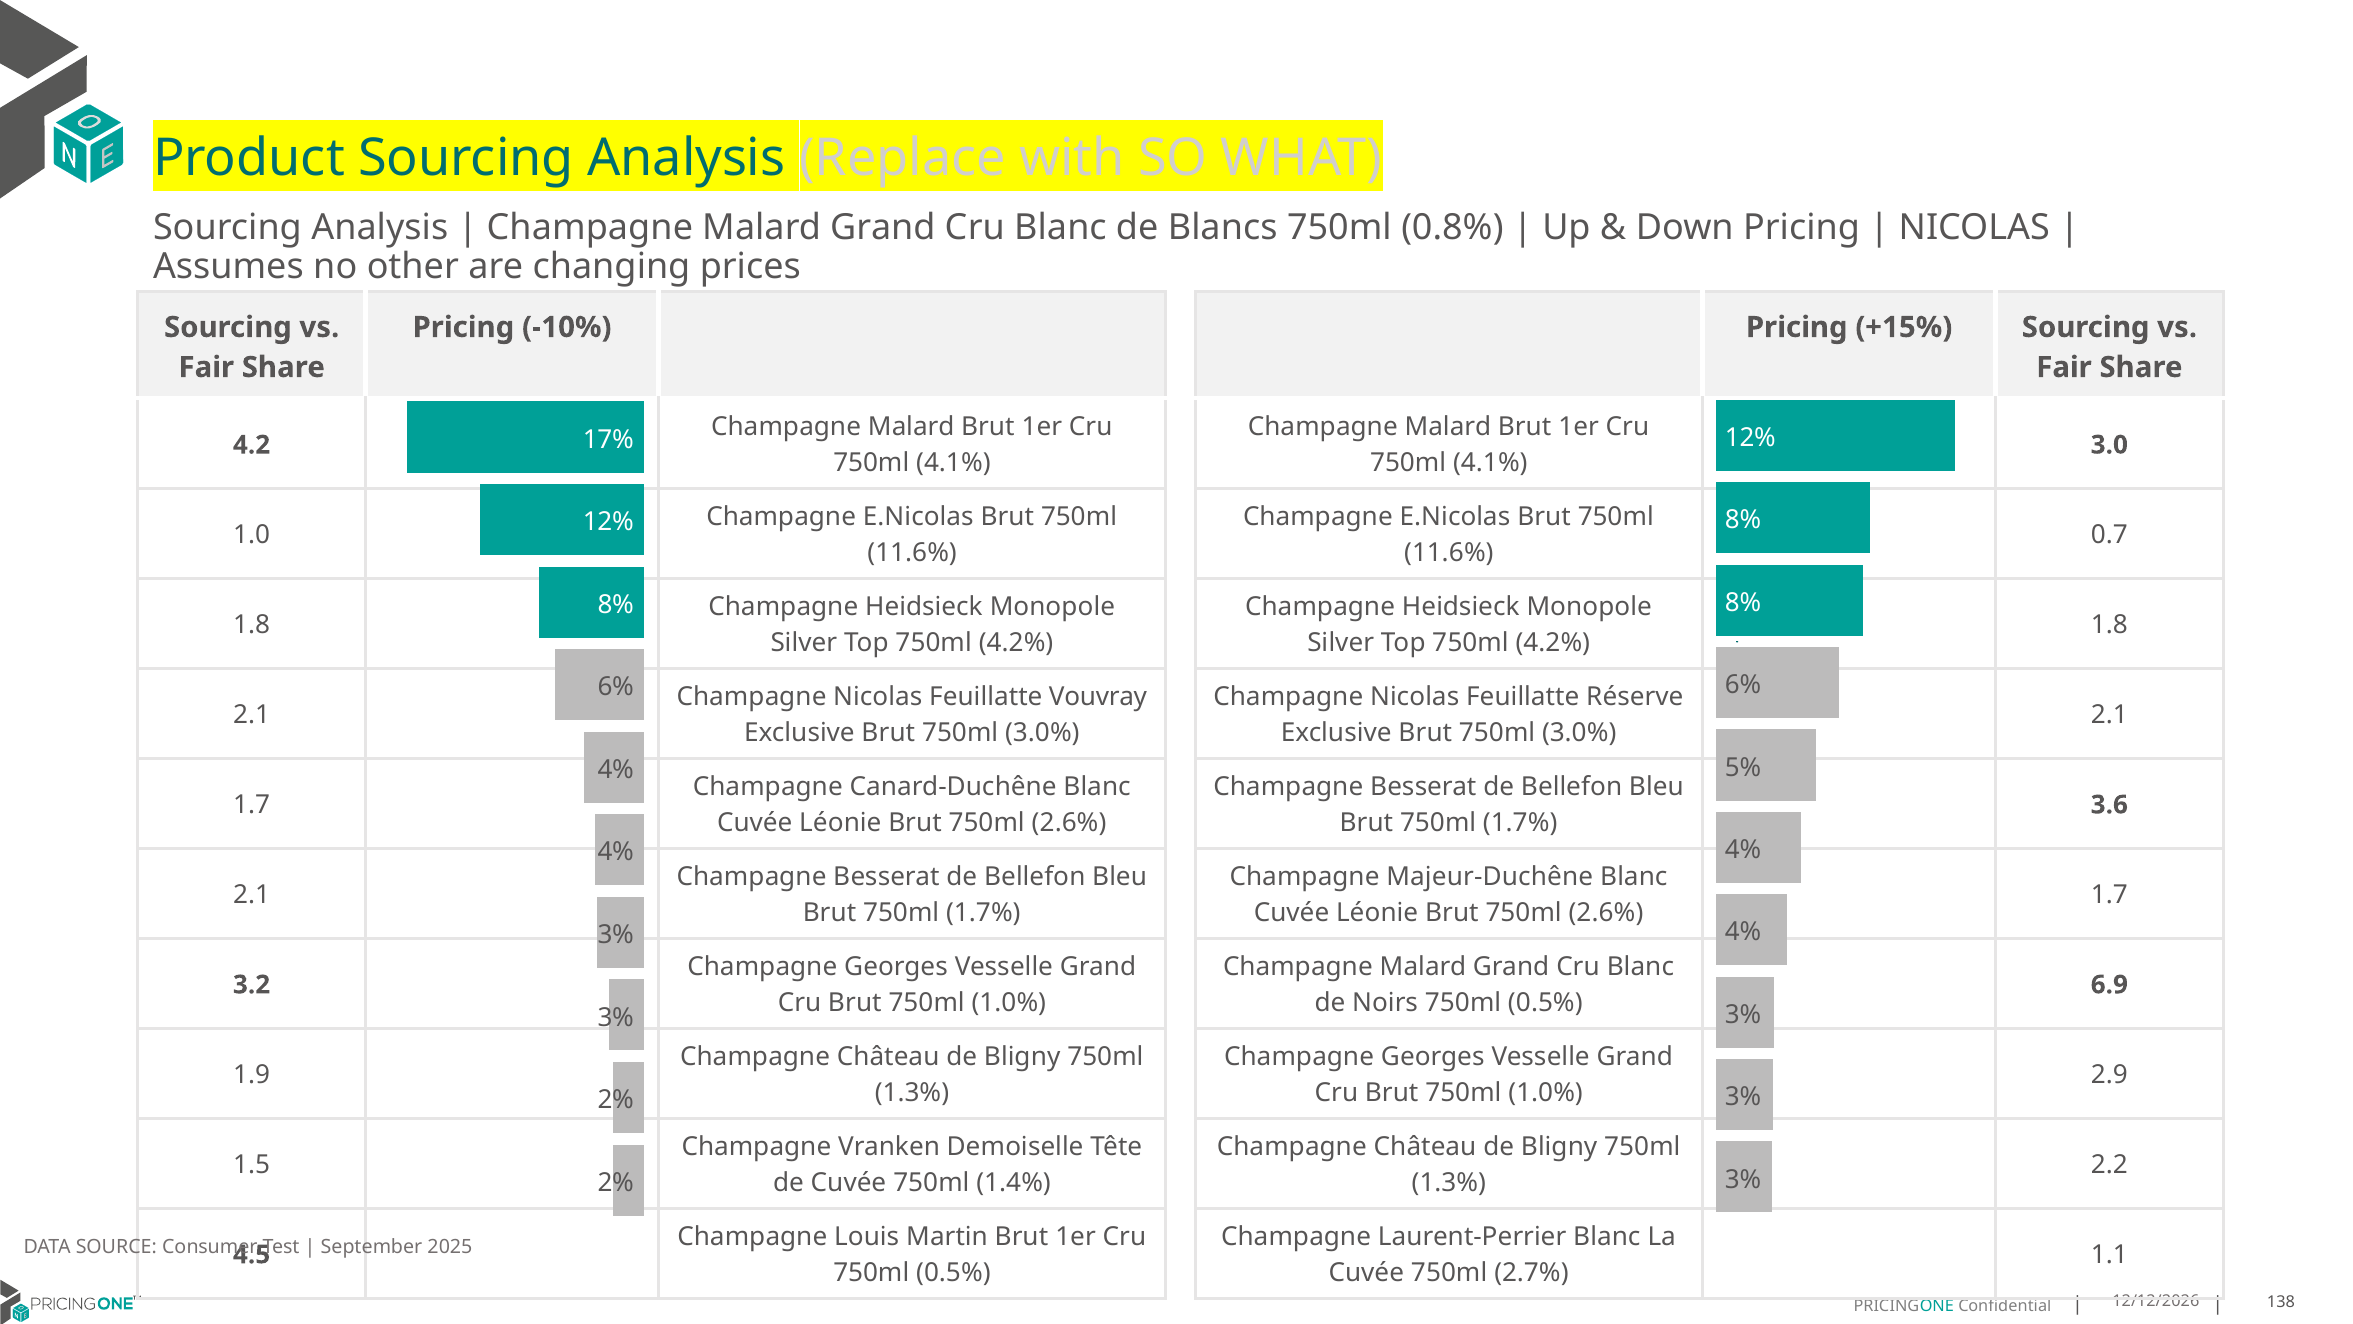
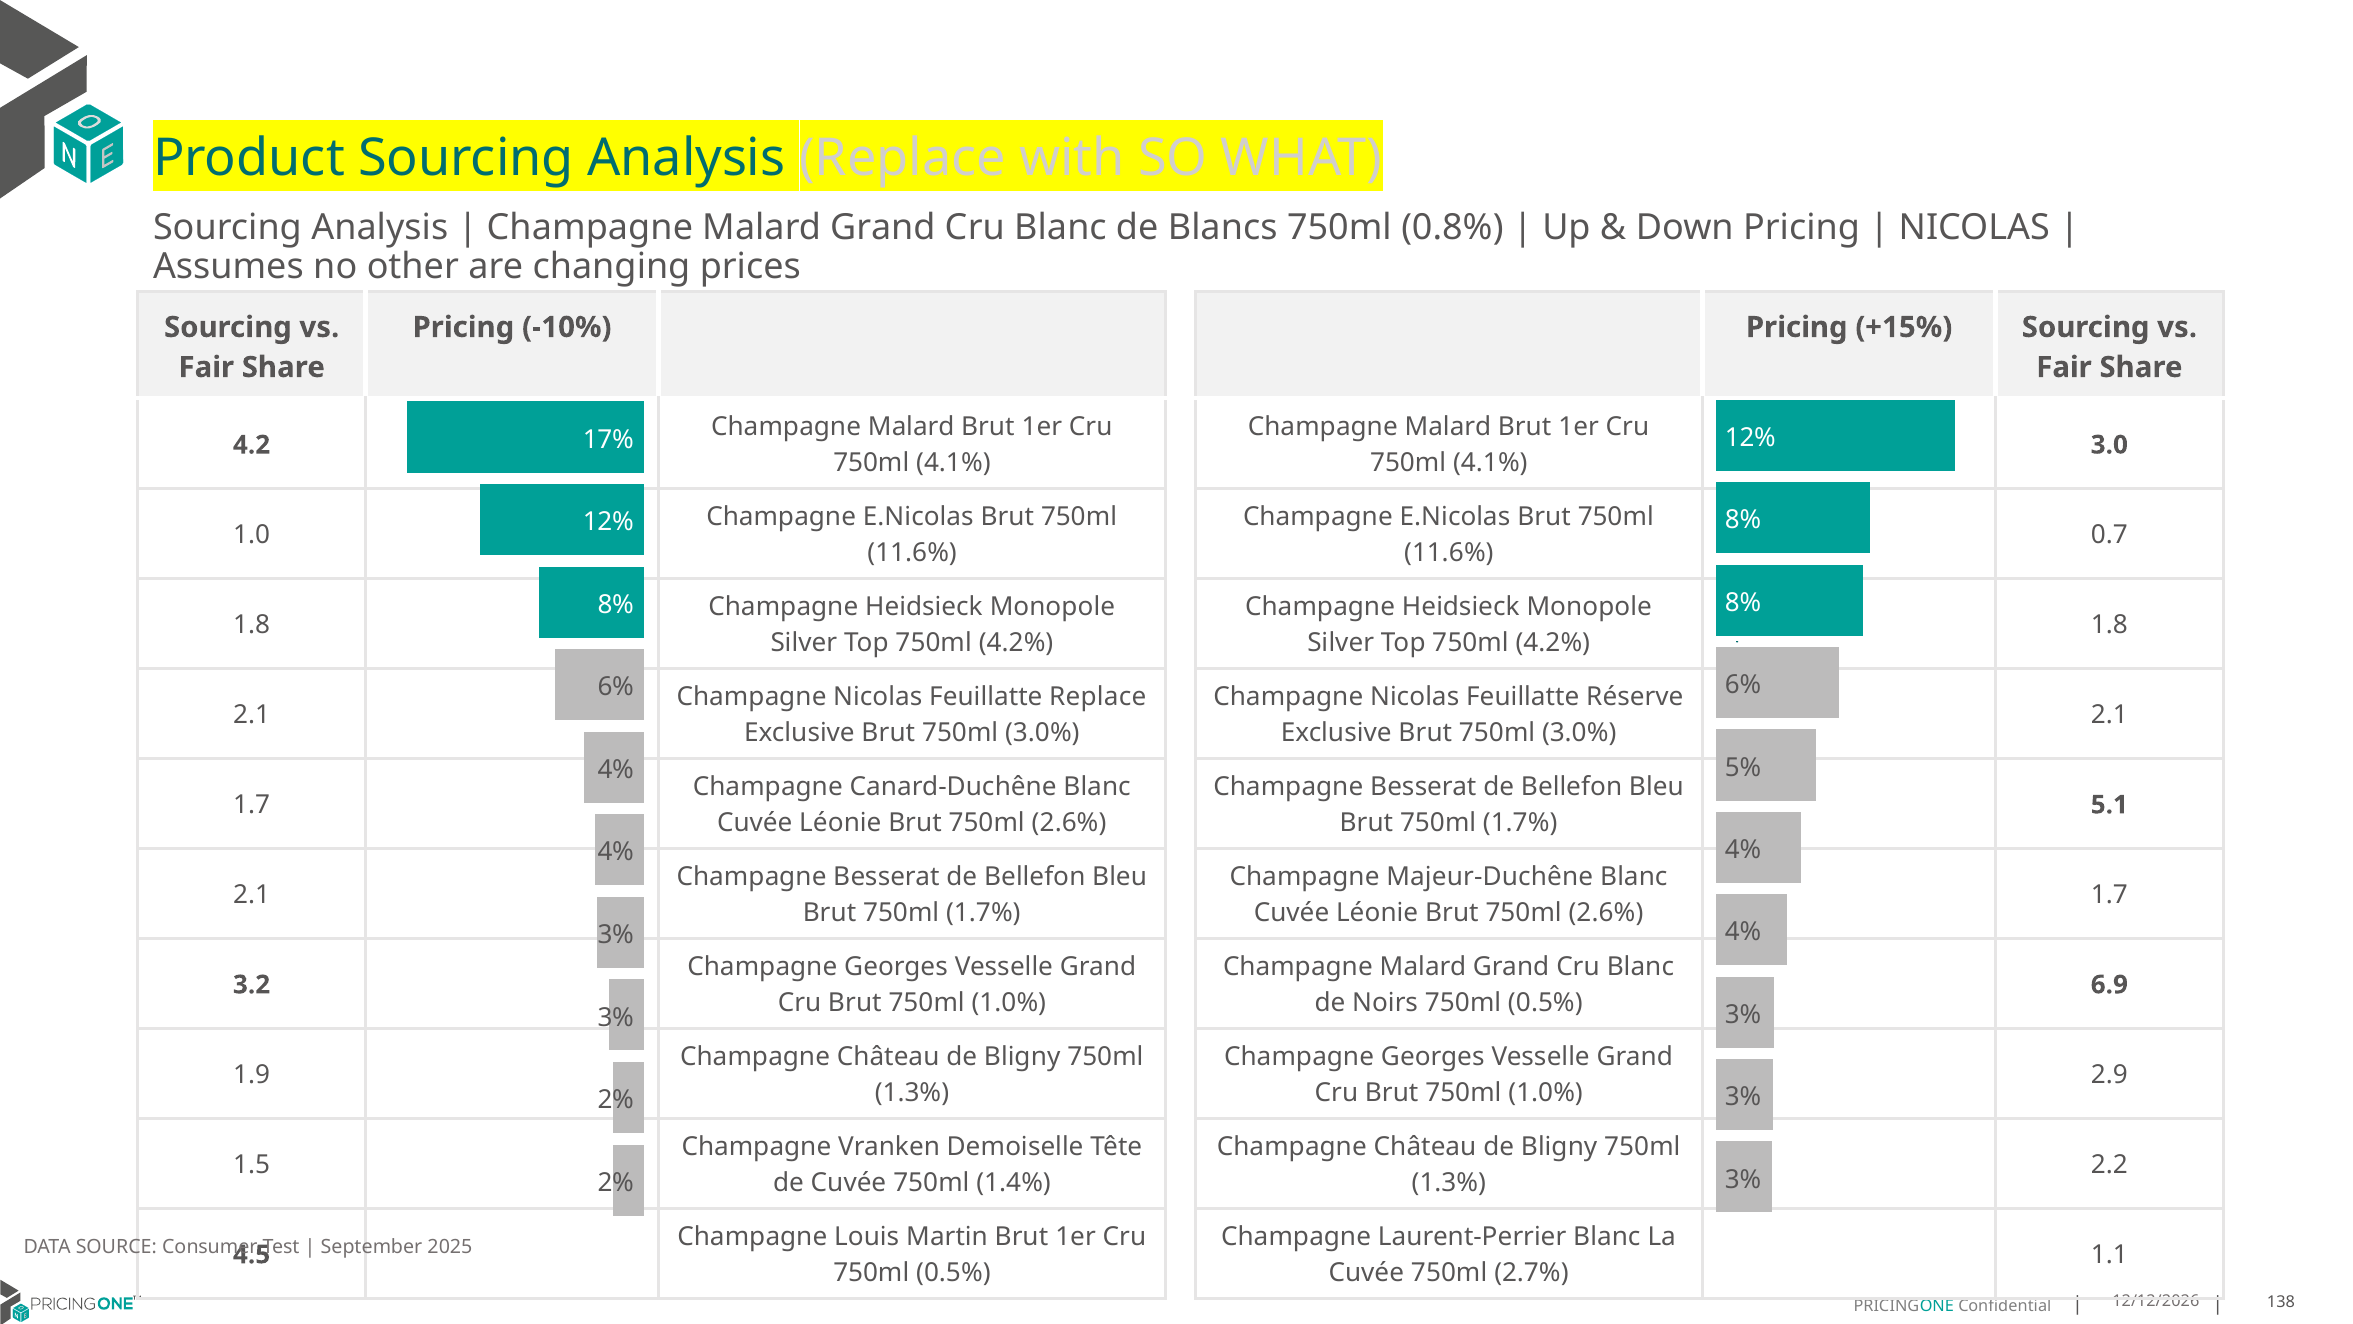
Feuillatte Vouvray: Vouvray -> Replace
3.6: 3.6 -> 5.1
